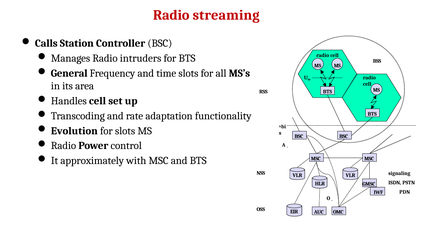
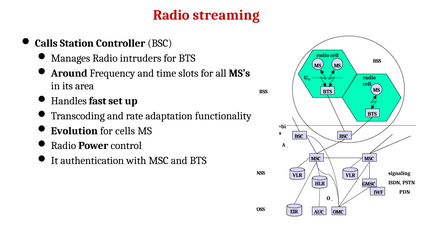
General: General -> Around
Handles cell: cell -> fast
for slots: slots -> cells
approximately: approximately -> authentication
